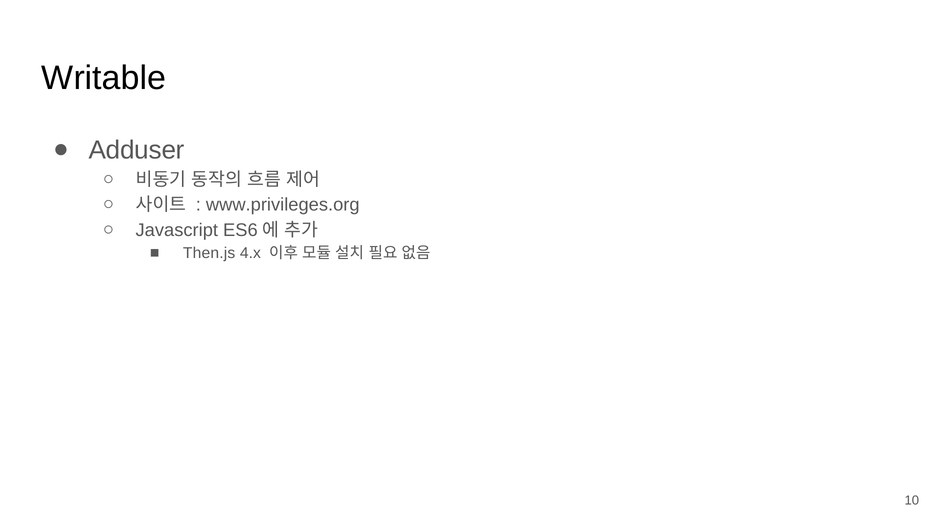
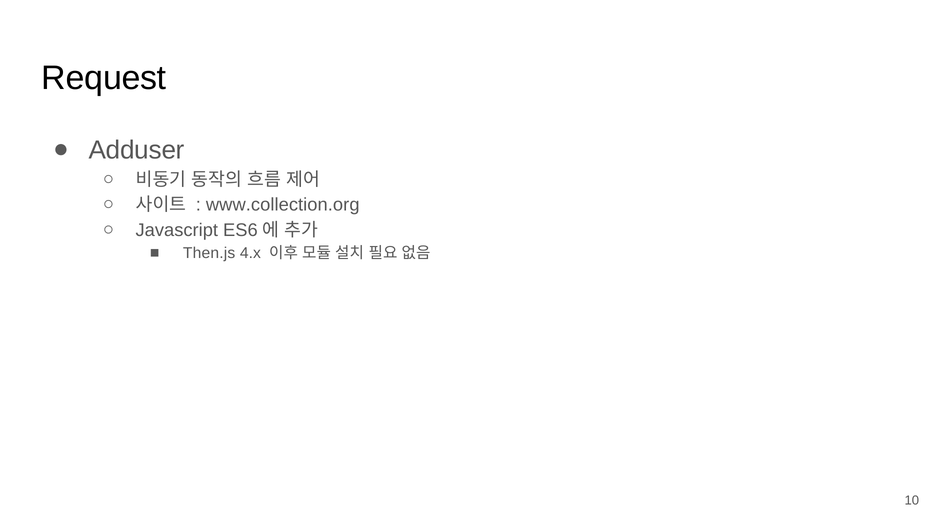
Writable: Writable -> Request
www.privileges.org: www.privileges.org -> www.collection.org
